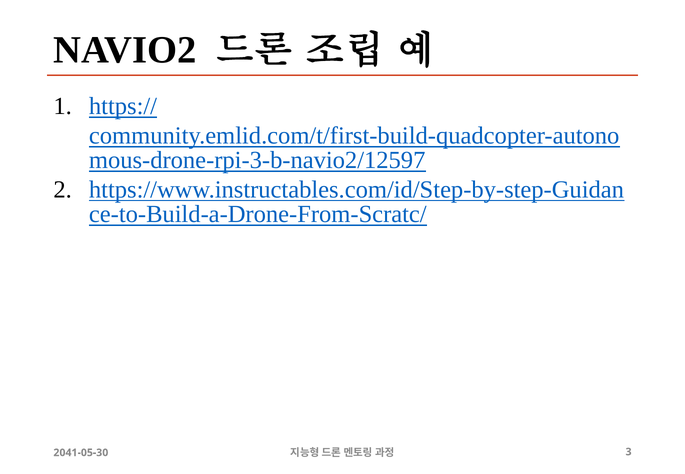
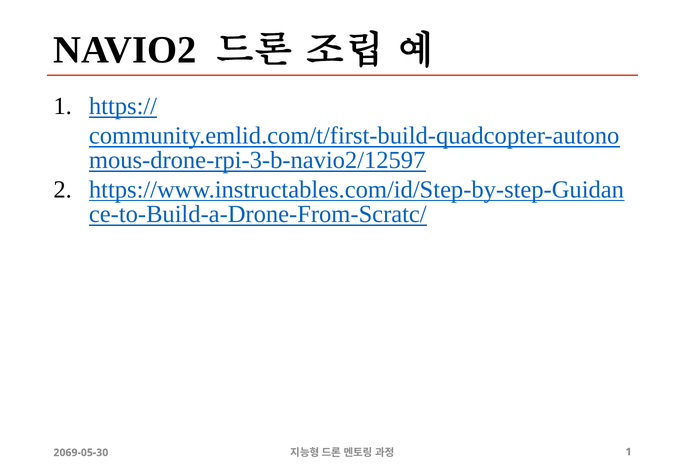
2041-05-30: 2041-05-30 -> 2069-05-30
3 at (629, 452): 3 -> 1
